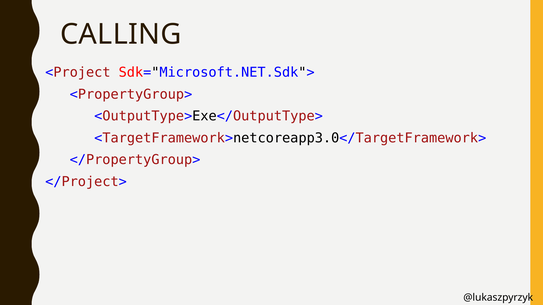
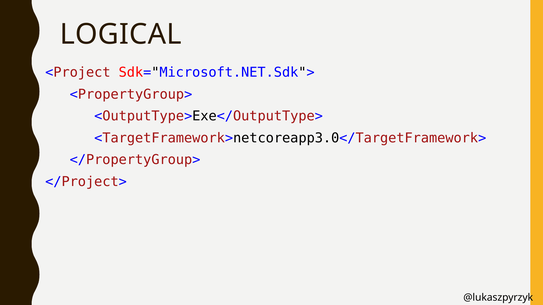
CALLING: CALLING -> LOGICAL
